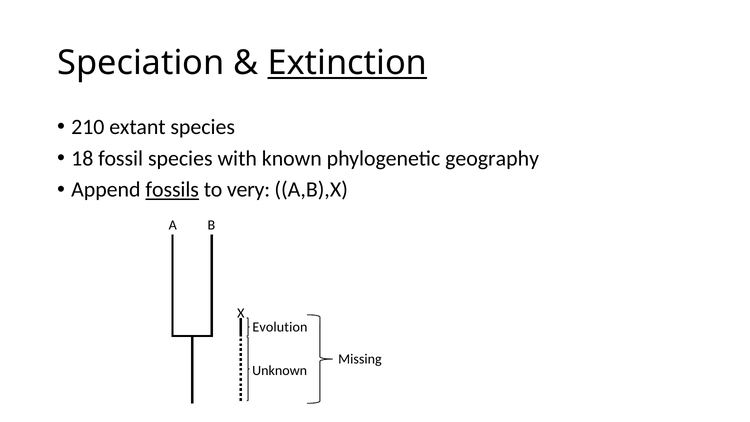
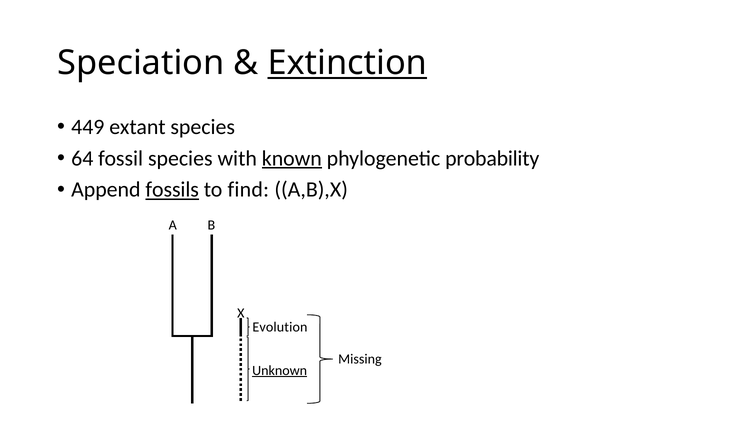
210: 210 -> 449
18: 18 -> 64
known underline: none -> present
geography: geography -> probability
very: very -> find
Unknown underline: none -> present
